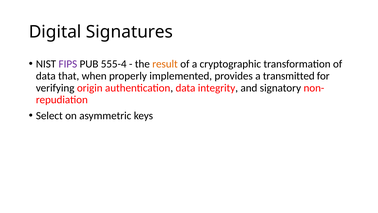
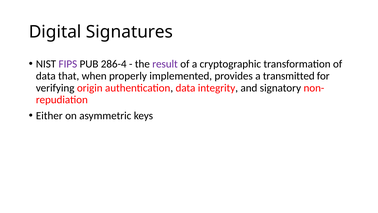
555-4: 555-4 -> 286-4
result colour: orange -> purple
Select: Select -> Either
